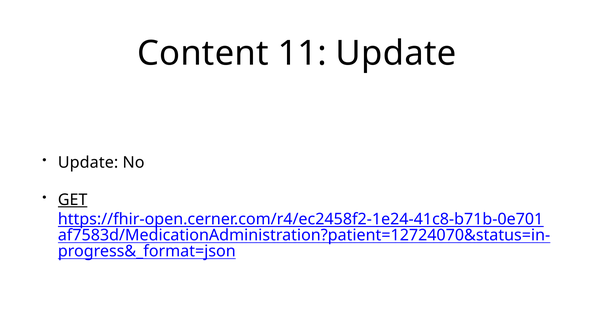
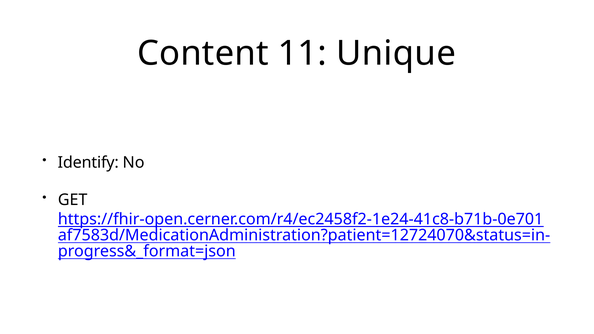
11 Update: Update -> Unique
Update at (88, 162): Update -> Identify
GET underline: present -> none
